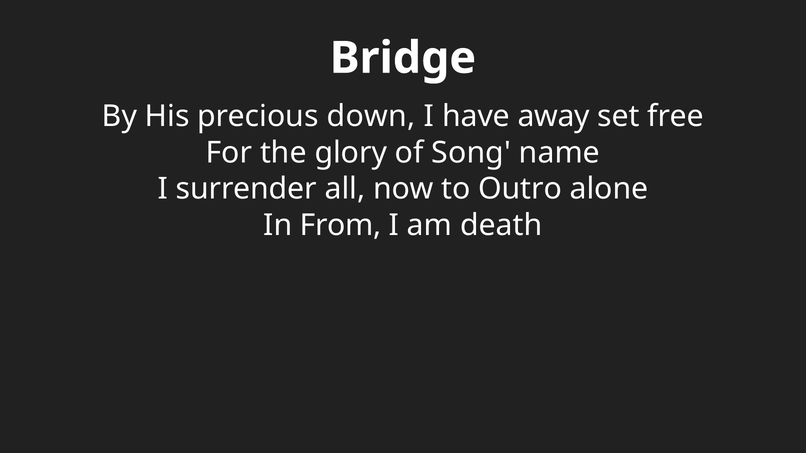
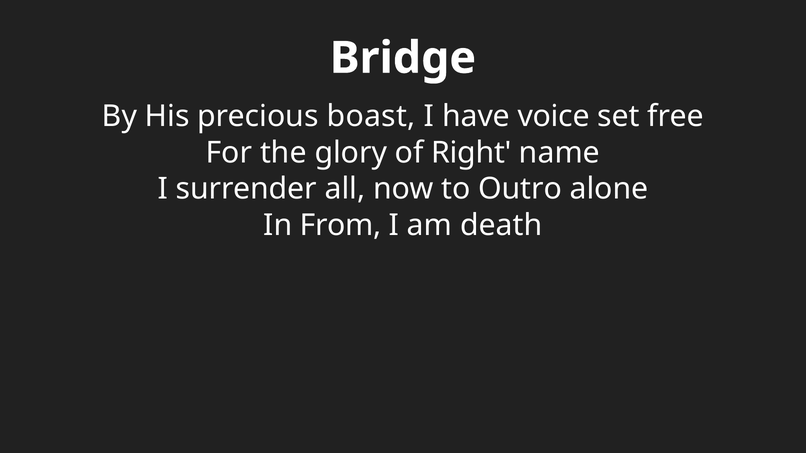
down: down -> boast
away: away -> voice
Song: Song -> Right
